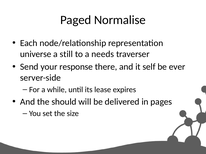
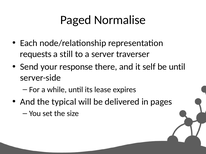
universe: universe -> requests
needs: needs -> server
be ever: ever -> until
should: should -> typical
